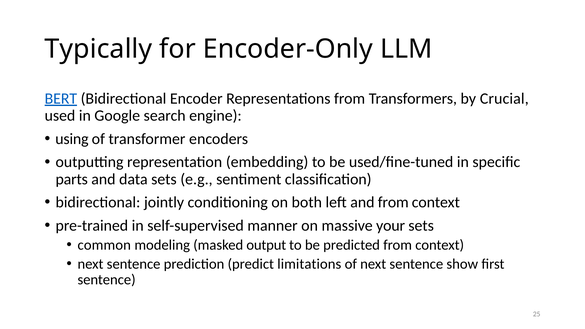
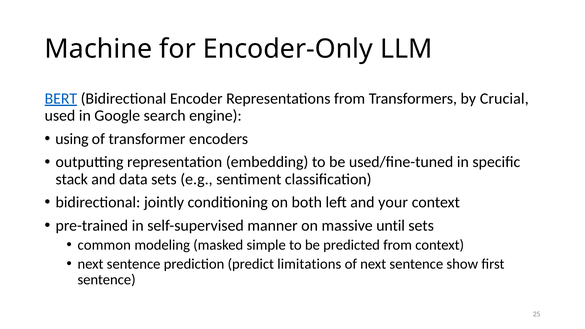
Typically: Typically -> Machine
parts: parts -> stack
and from: from -> your
your: your -> until
output: output -> simple
